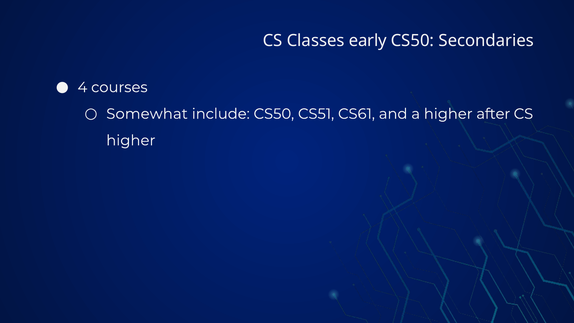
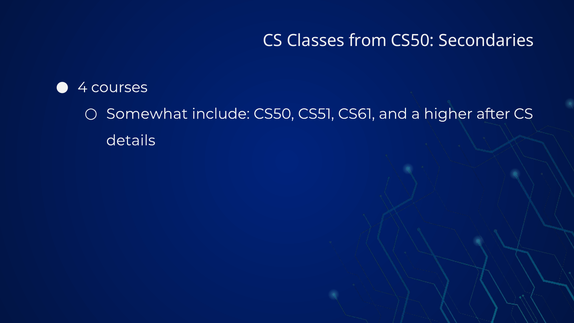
early: early -> from
higher at (131, 140): higher -> details
